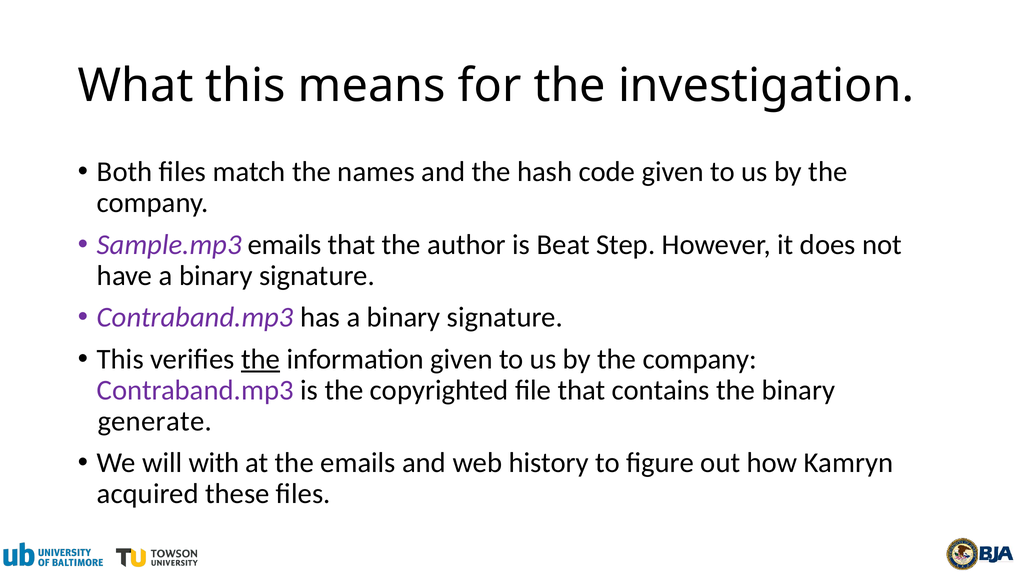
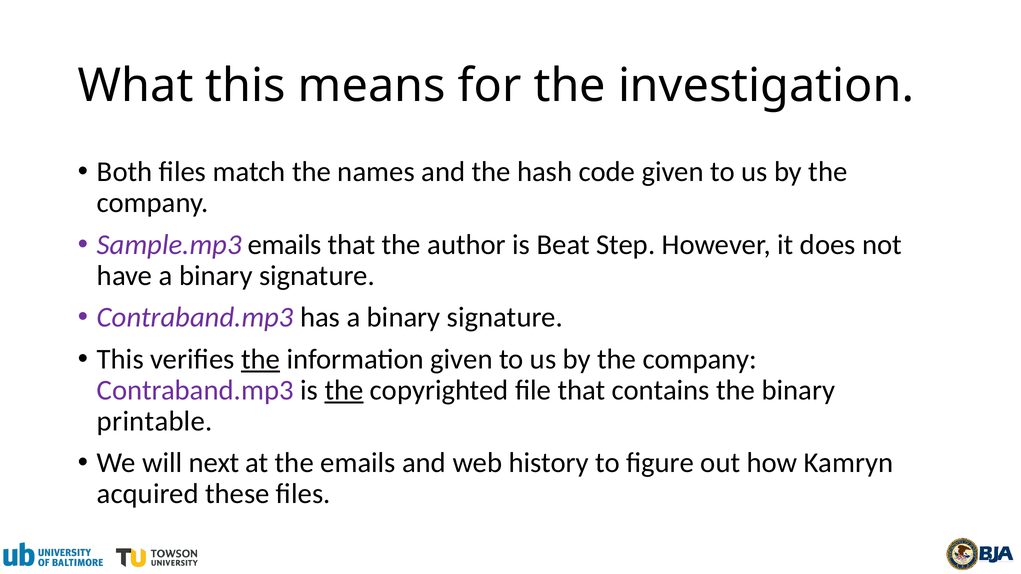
the at (344, 390) underline: none -> present
generate: generate -> printable
with: with -> next
